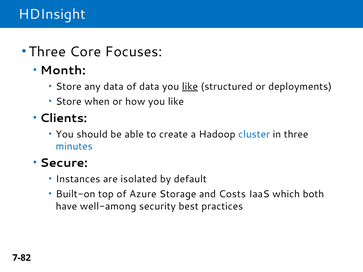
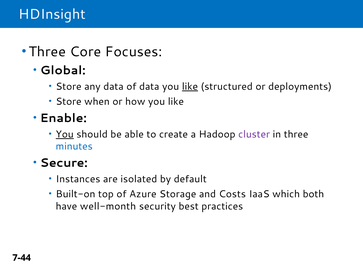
Month: Month -> Global
Clients: Clients -> Enable
You at (65, 134) underline: none -> present
cluster colour: blue -> purple
well-among: well-among -> well-month
7-82: 7-82 -> 7-44
